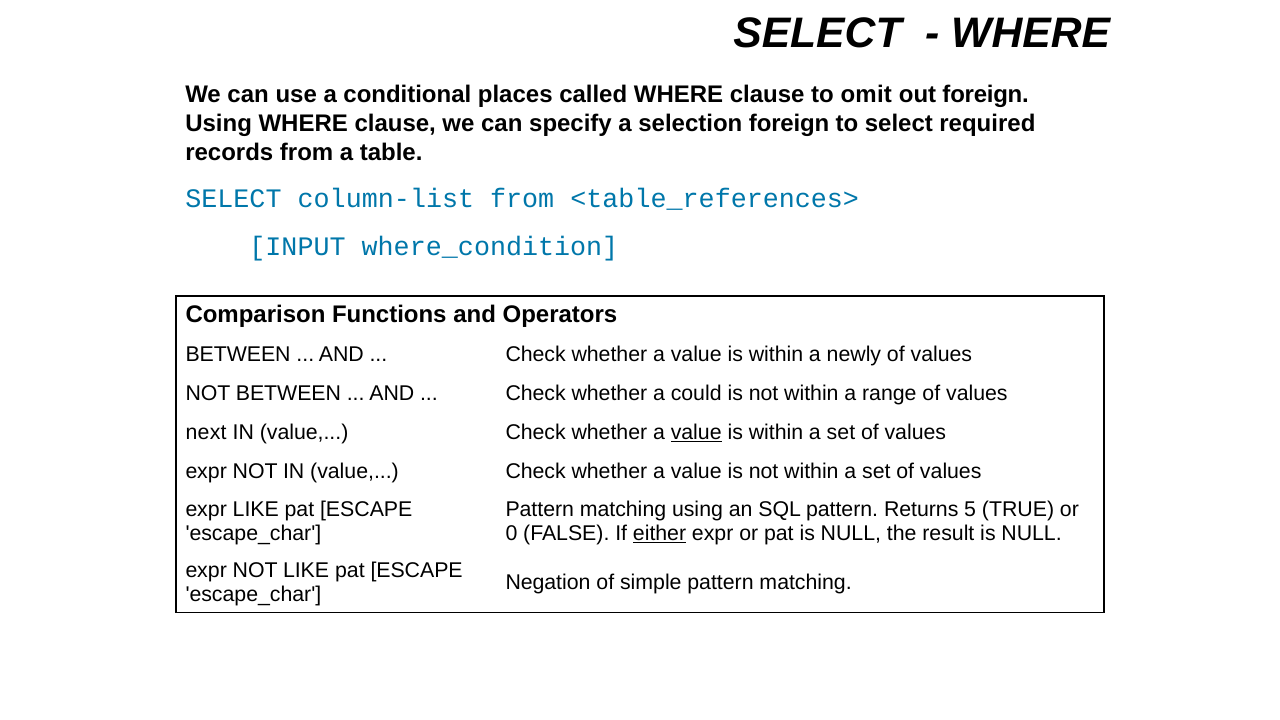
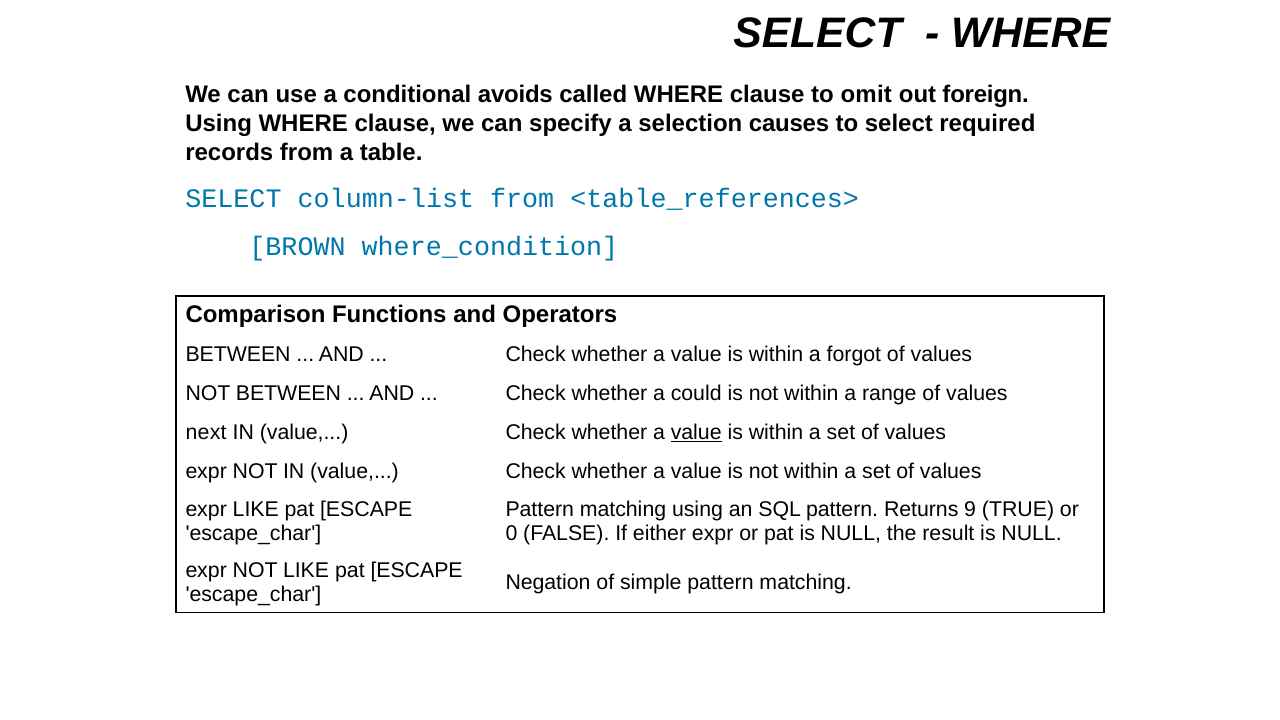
places: places -> avoids
selection foreign: foreign -> causes
INPUT: INPUT -> BROWN
newly: newly -> forgot
5: 5 -> 9
either underline: present -> none
